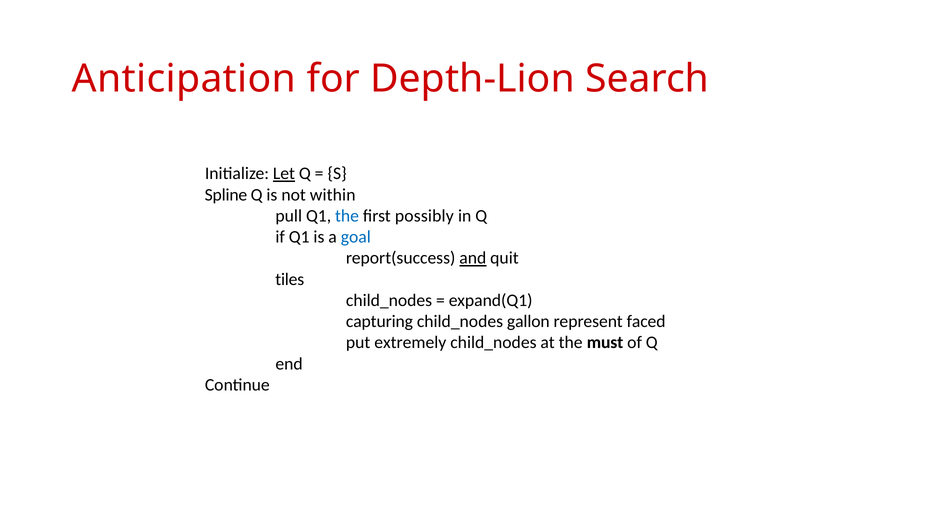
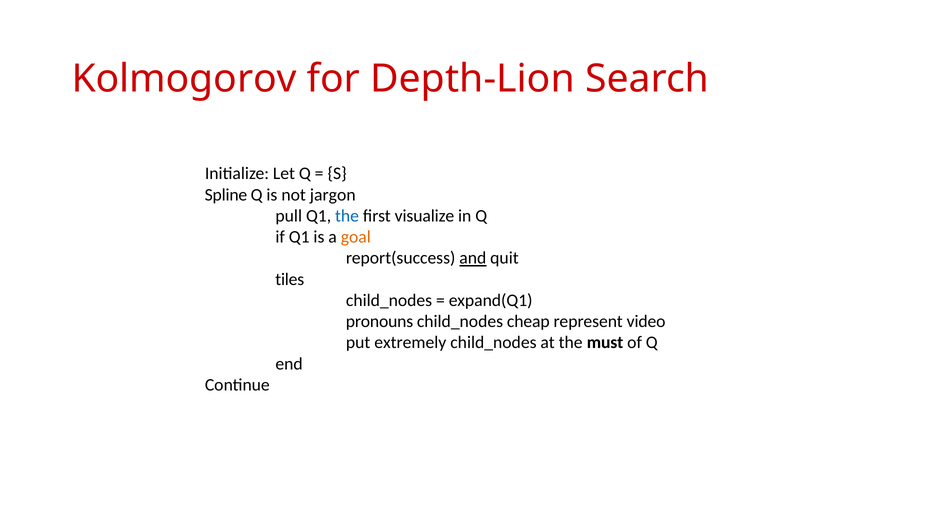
Anticipation: Anticipation -> Kolmogorov
Let underline: present -> none
within: within -> jargon
possibly: possibly -> visualize
goal colour: blue -> orange
capturing: capturing -> pronouns
gallon: gallon -> cheap
faced: faced -> video
